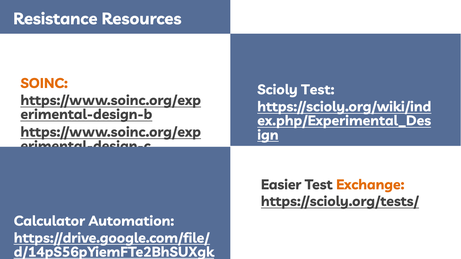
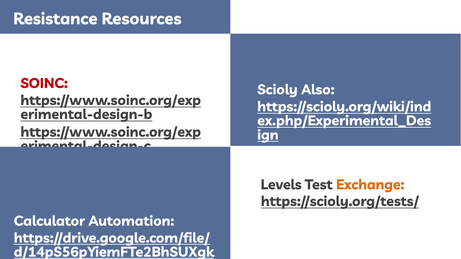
SOINC colour: orange -> red
Scioly Test: Test -> Also
Easier: Easier -> Levels
